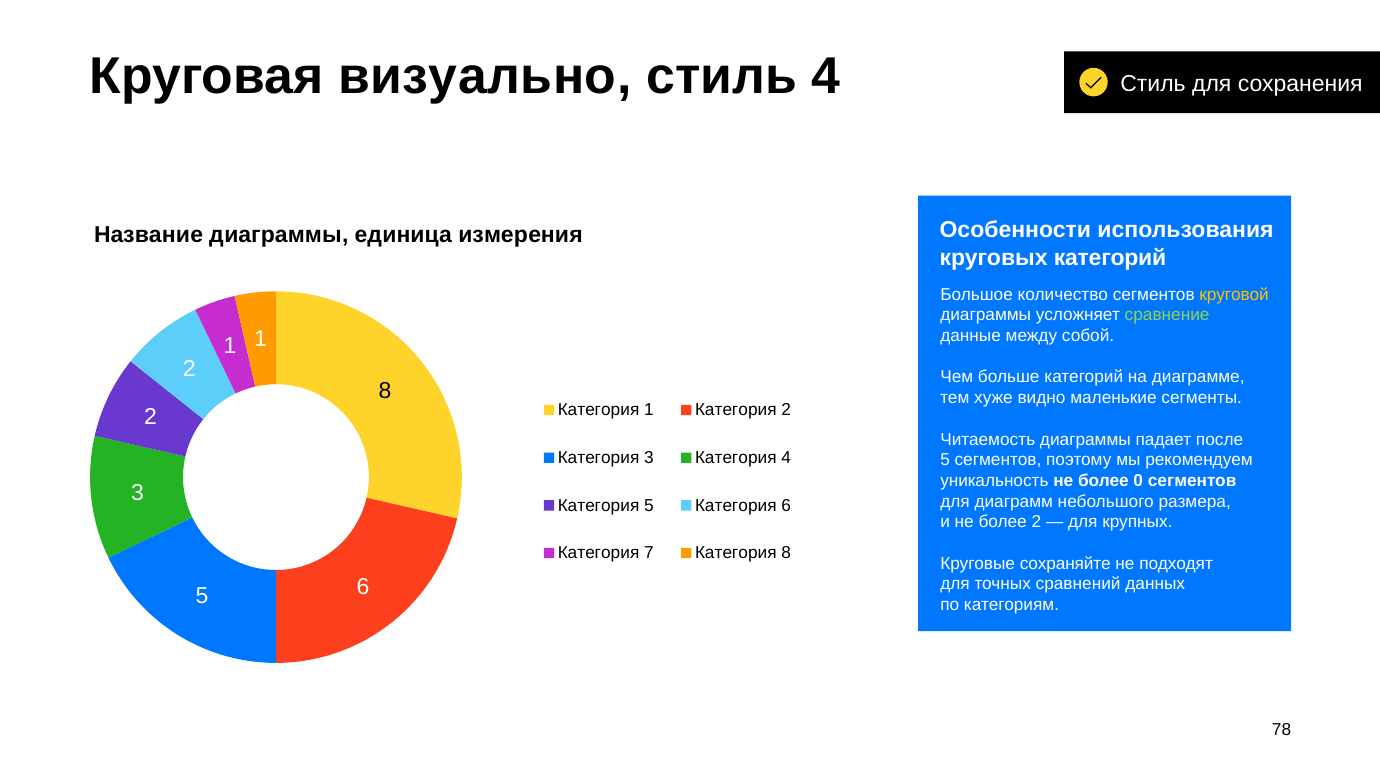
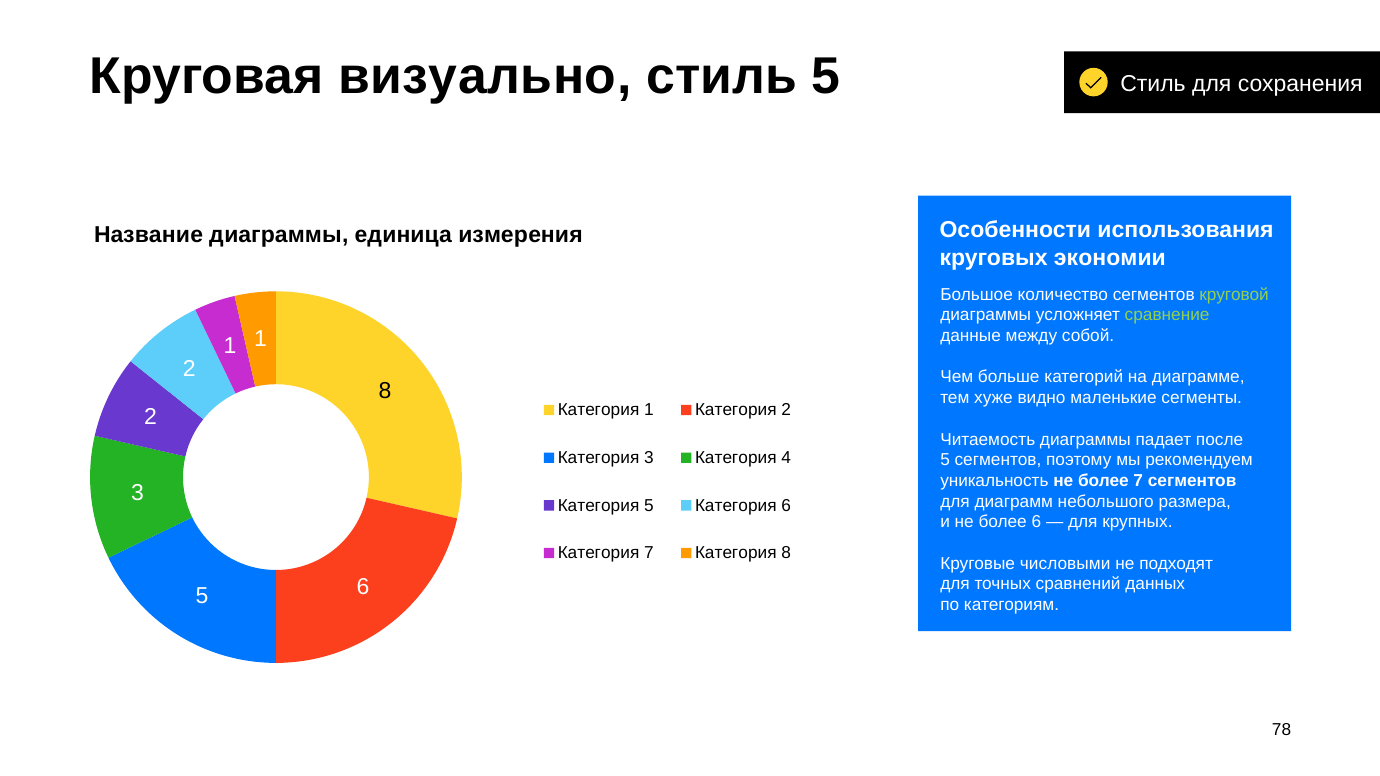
стиль 4: 4 -> 5
круговых категорий: категорий -> экономии
круговой colour: yellow -> light green
более 0: 0 -> 7
более 2: 2 -> 6
сохраняйте: сохраняйте -> числовыми
